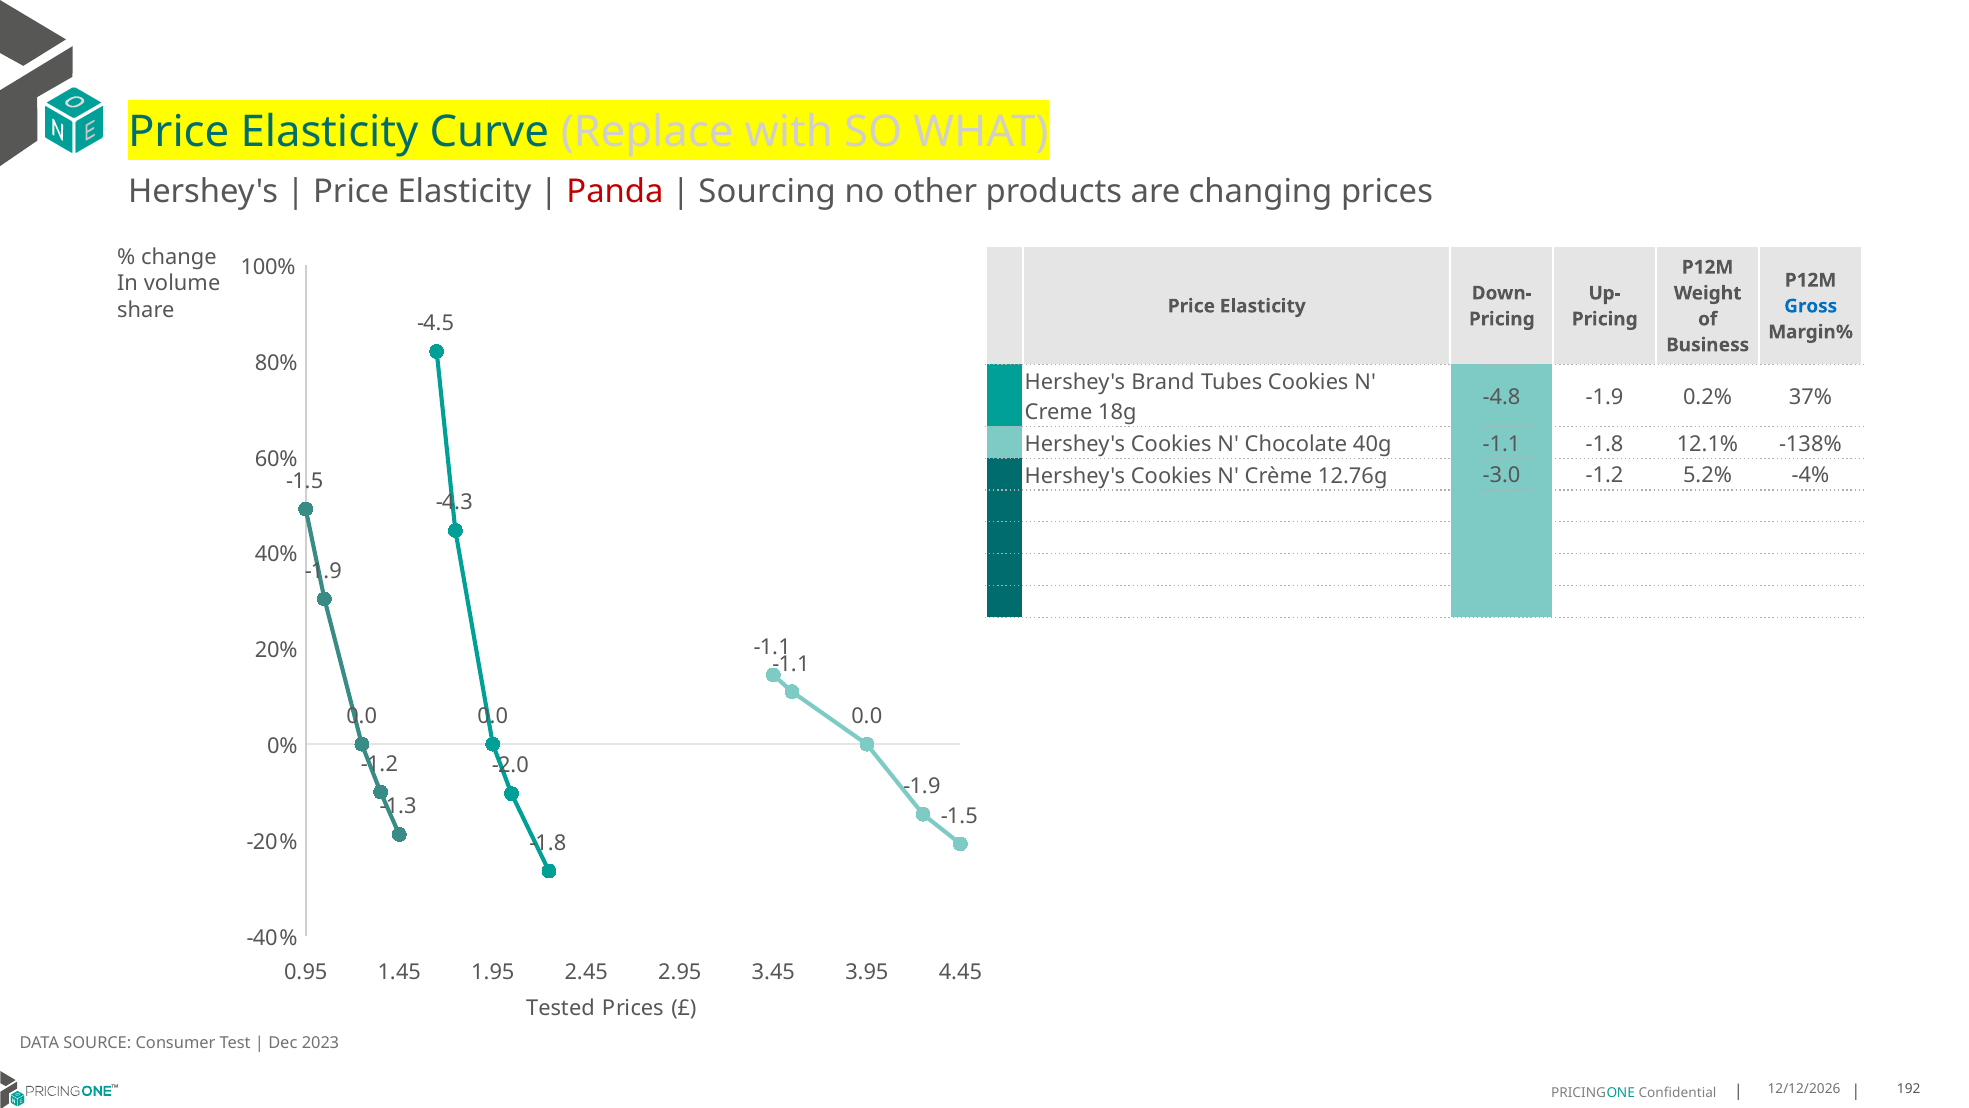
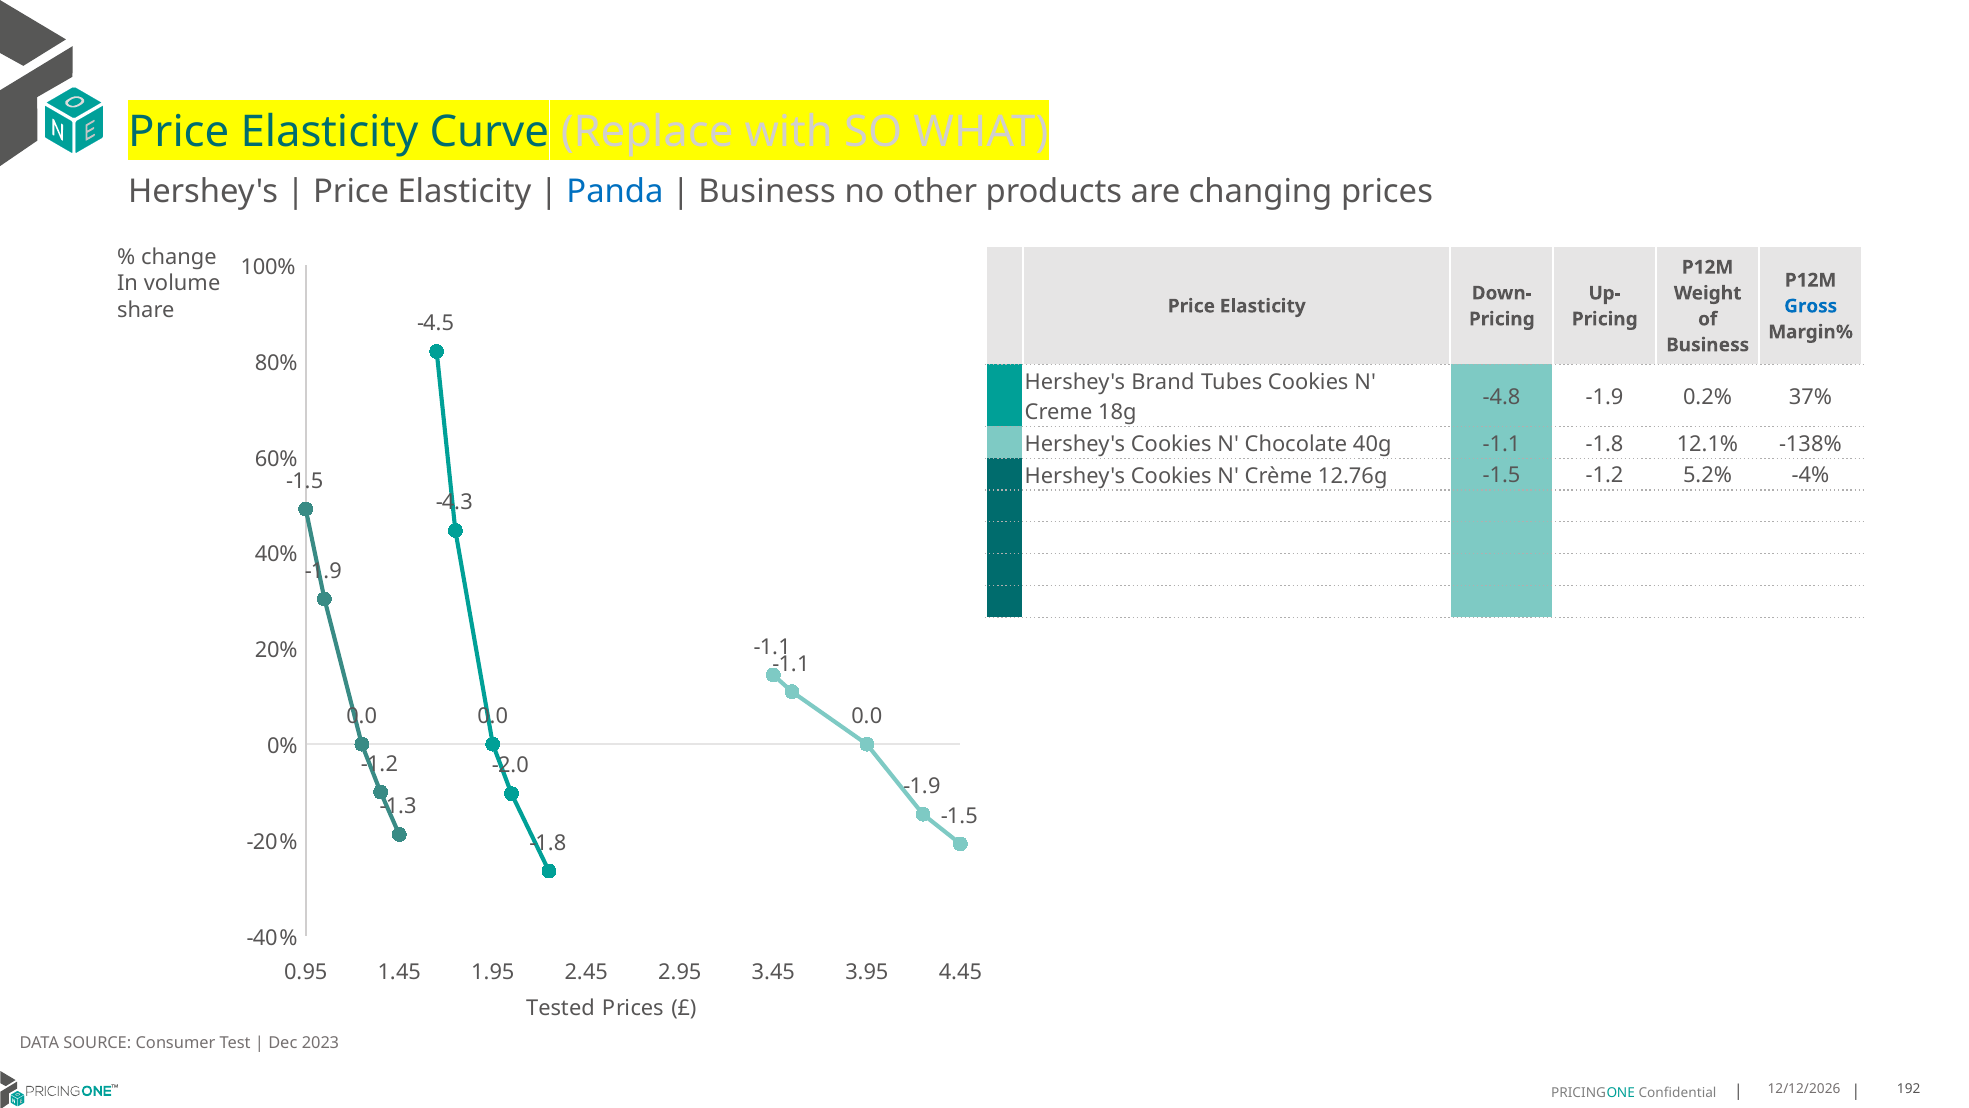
Panda colour: red -> blue
Sourcing at (767, 192): Sourcing -> Business
12.76g -3.0: -3.0 -> -1.5
